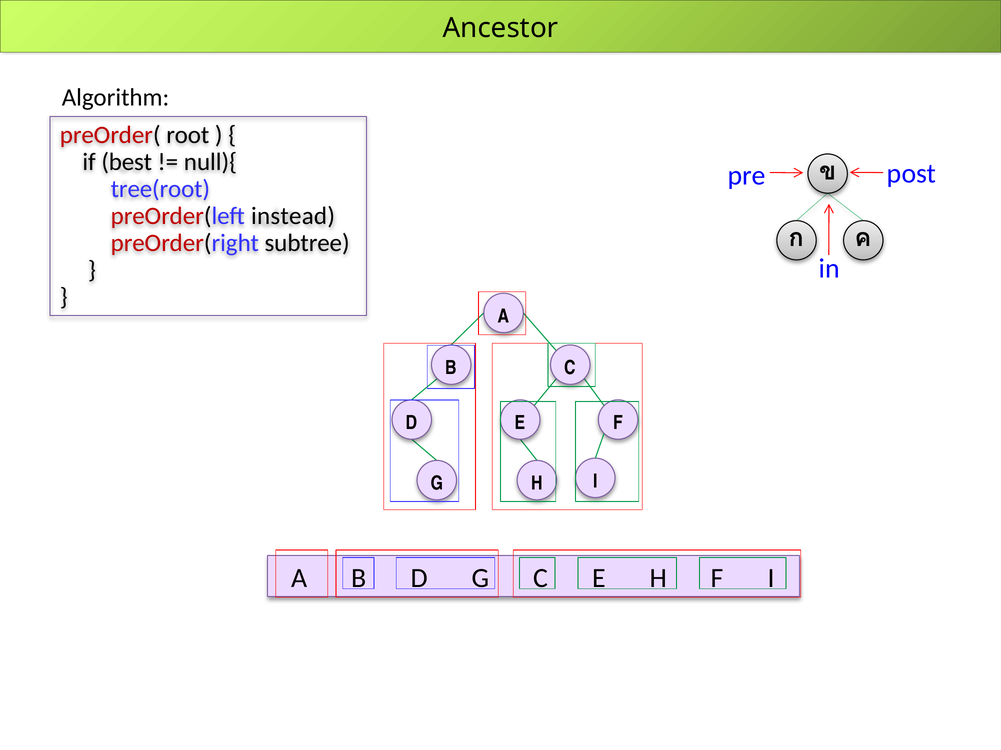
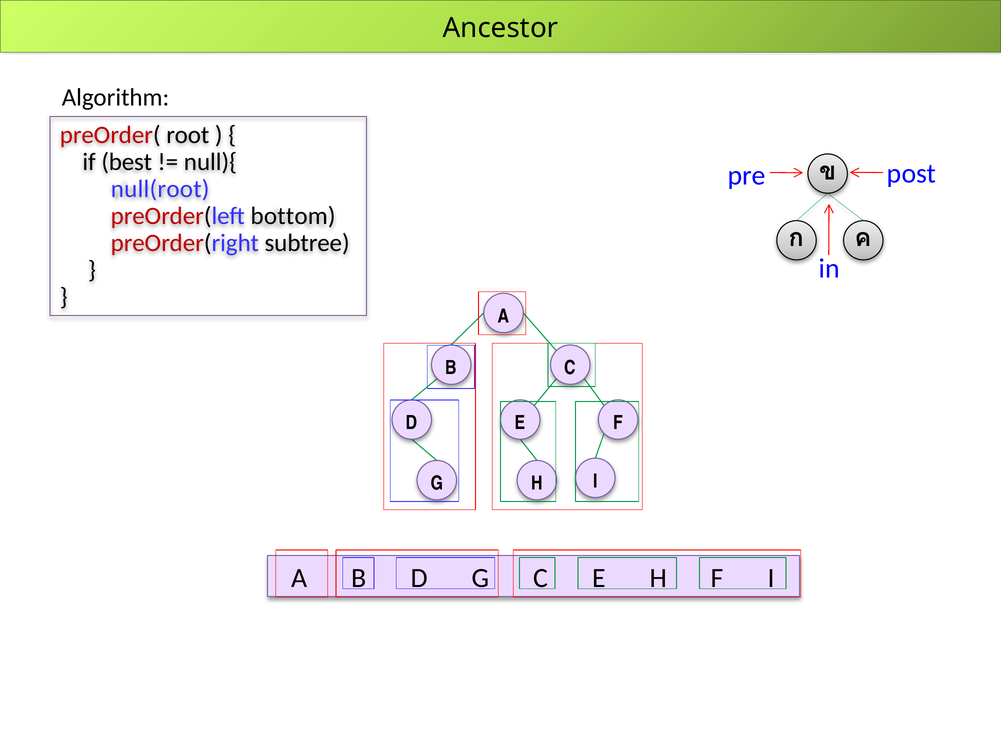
tree(root: tree(root -> null(root
instead: instead -> bottom
